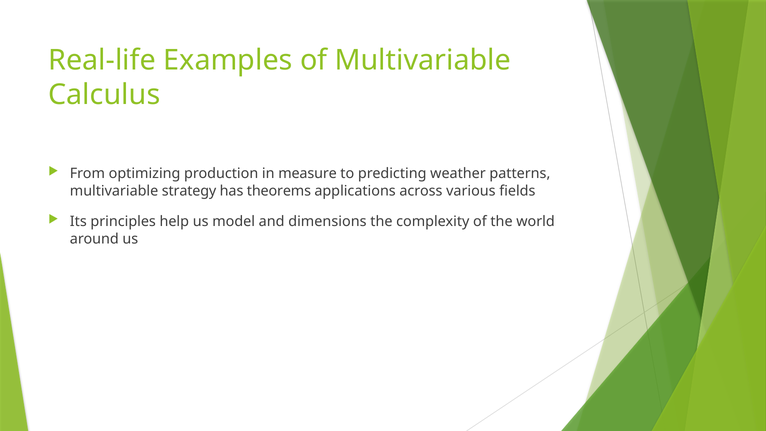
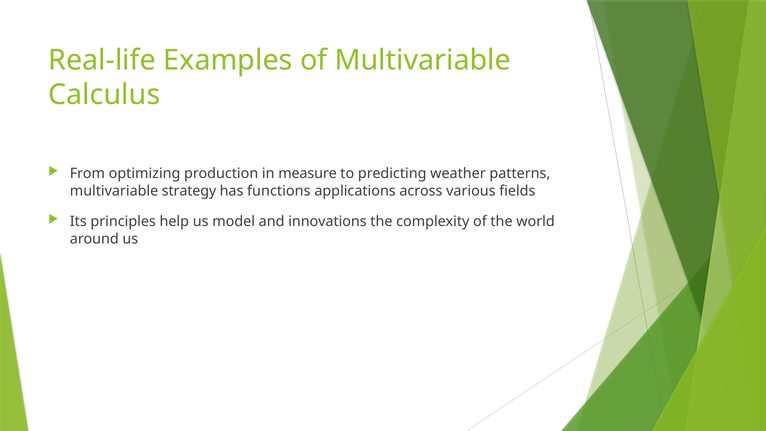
theorems: theorems -> functions
dimensions: dimensions -> innovations
